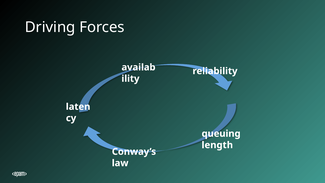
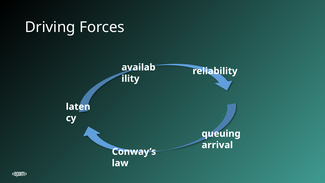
length: length -> arrival
